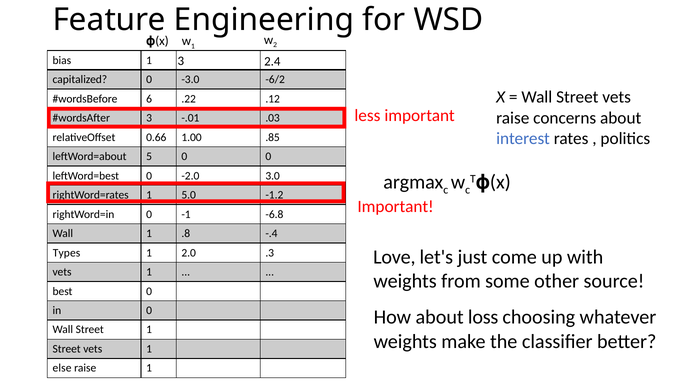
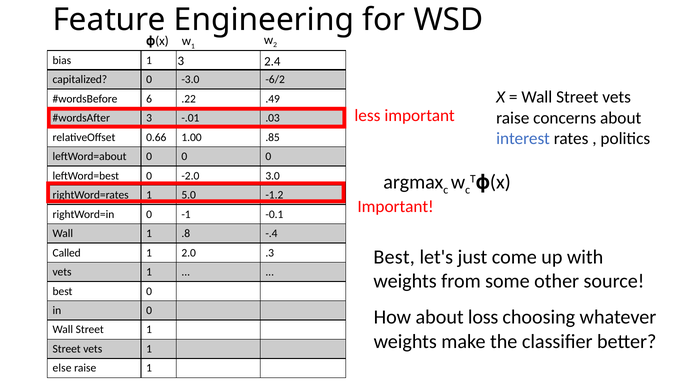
.12: .12 -> .49
leftWord=about 5: 5 -> 0
-6.8: -6.8 -> -0.1
Types: Types -> Called
Love at (394, 257): Love -> Best
